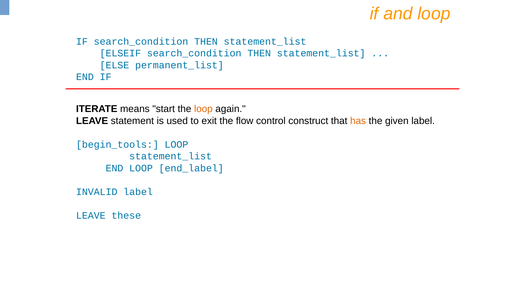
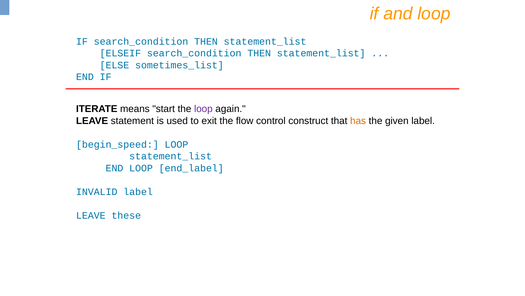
permanent_list: permanent_list -> sometimes_list
loop at (203, 109) colour: orange -> purple
begin_tools: begin_tools -> begin_speed
